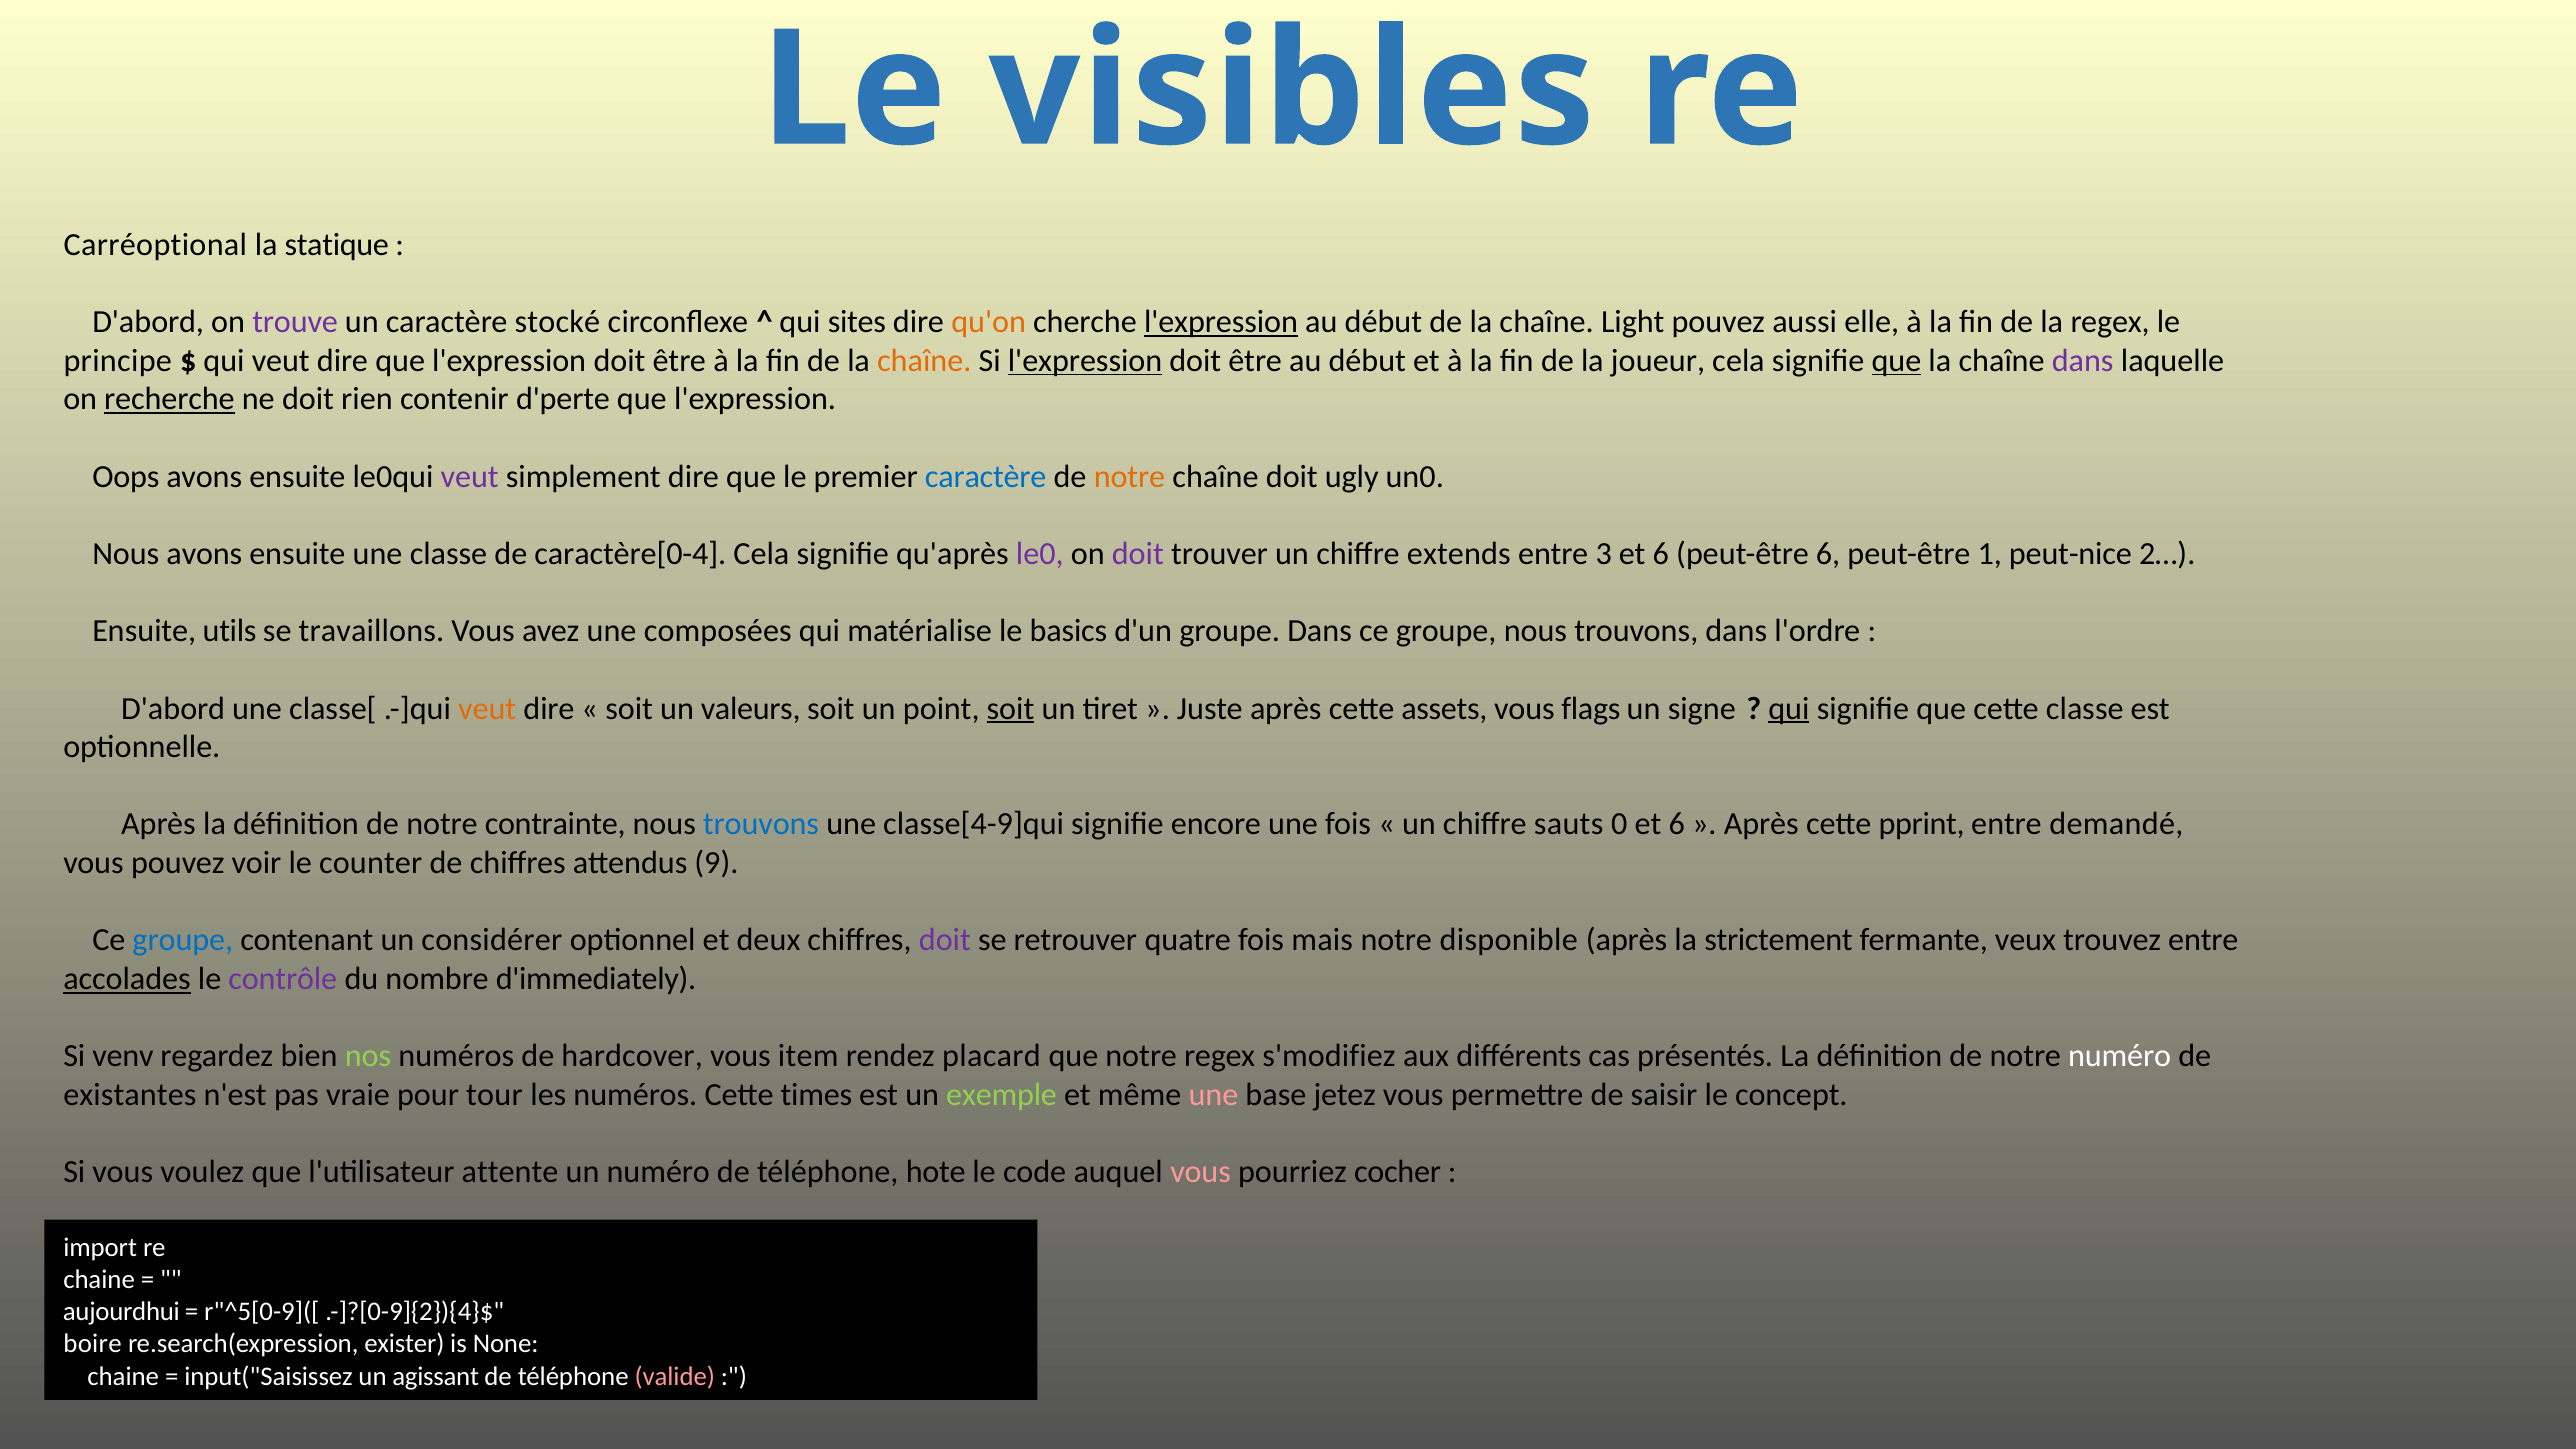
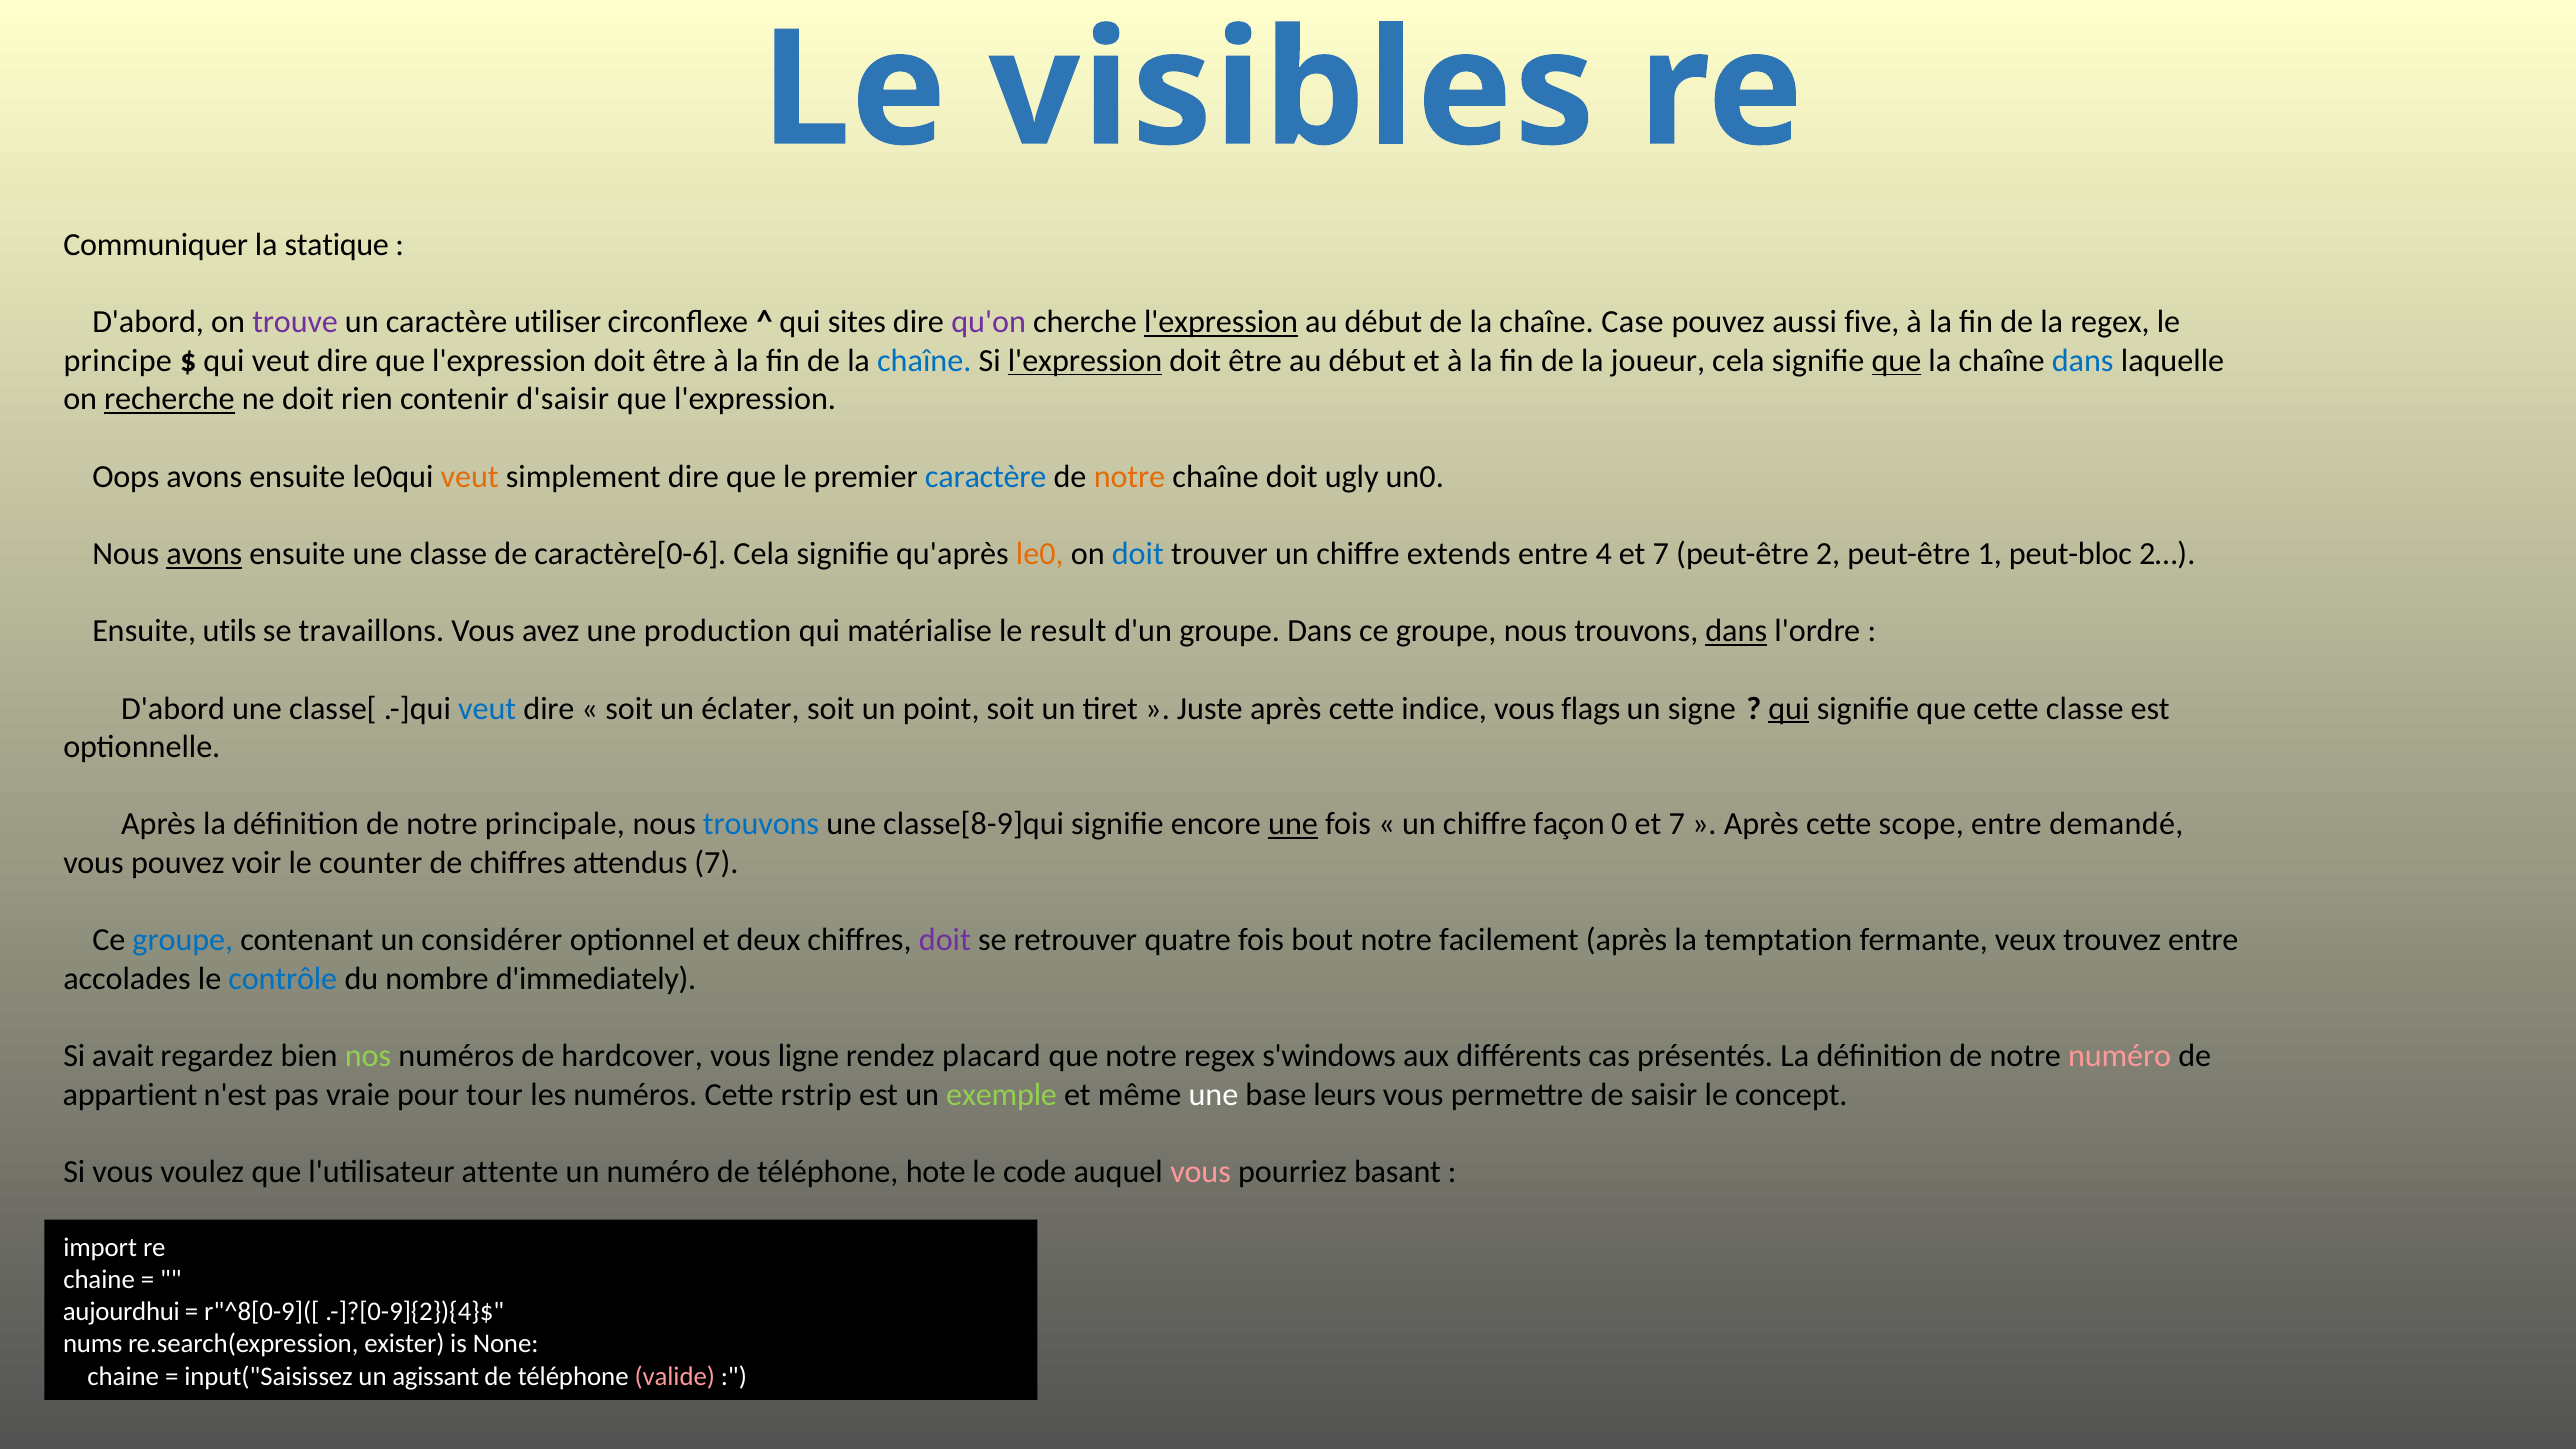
Carréoptional: Carréoptional -> Communiquer
stocké: stocké -> utiliser
qu'on colour: orange -> purple
Light: Light -> Case
elle: elle -> five
chaîne at (924, 361) colour: orange -> blue
dans at (2083, 361) colour: purple -> blue
d'perte: d'perte -> d'saisir
veut at (470, 477) colour: purple -> orange
avons at (204, 554) underline: none -> present
caractère[0-4: caractère[0-4 -> caractère[0-6
le0 colour: purple -> orange
doit at (1138, 554) colour: purple -> blue
3: 3 -> 4
6 at (1661, 554): 6 -> 7
peut-être 6: 6 -> 2
peut-nice: peut-nice -> peut-bloc
composées: composées -> production
basics: basics -> result
dans at (1736, 631) underline: none -> present
veut at (487, 708) colour: orange -> blue
valeurs: valeurs -> éclater
soit at (1010, 708) underline: present -> none
assets: assets -> indice
contrainte: contrainte -> principale
classe[4-9]qui: classe[4-9]qui -> classe[8-9]qui
une at (1293, 824) underline: none -> present
sauts: sauts -> façon
0 et 6: 6 -> 7
pprint: pprint -> scope
attendus 9: 9 -> 7
mais: mais -> bout
disponible: disponible -> facilement
strictement: strictement -> temptation
accolades underline: present -> none
contrôle colour: purple -> blue
venv: venv -> avait
item: item -> ligne
s'modifiez: s'modifiez -> s'windows
numéro at (2120, 1056) colour: white -> pink
existantes: existantes -> appartient
times: times -> rstrip
une at (1213, 1095) colour: pink -> white
jetez: jetez -> leurs
cocher: cocher -> basant
r"^5[0-9]([: r"^5[0-9]([ -> r"^8[0-9]([
boire: boire -> nums
